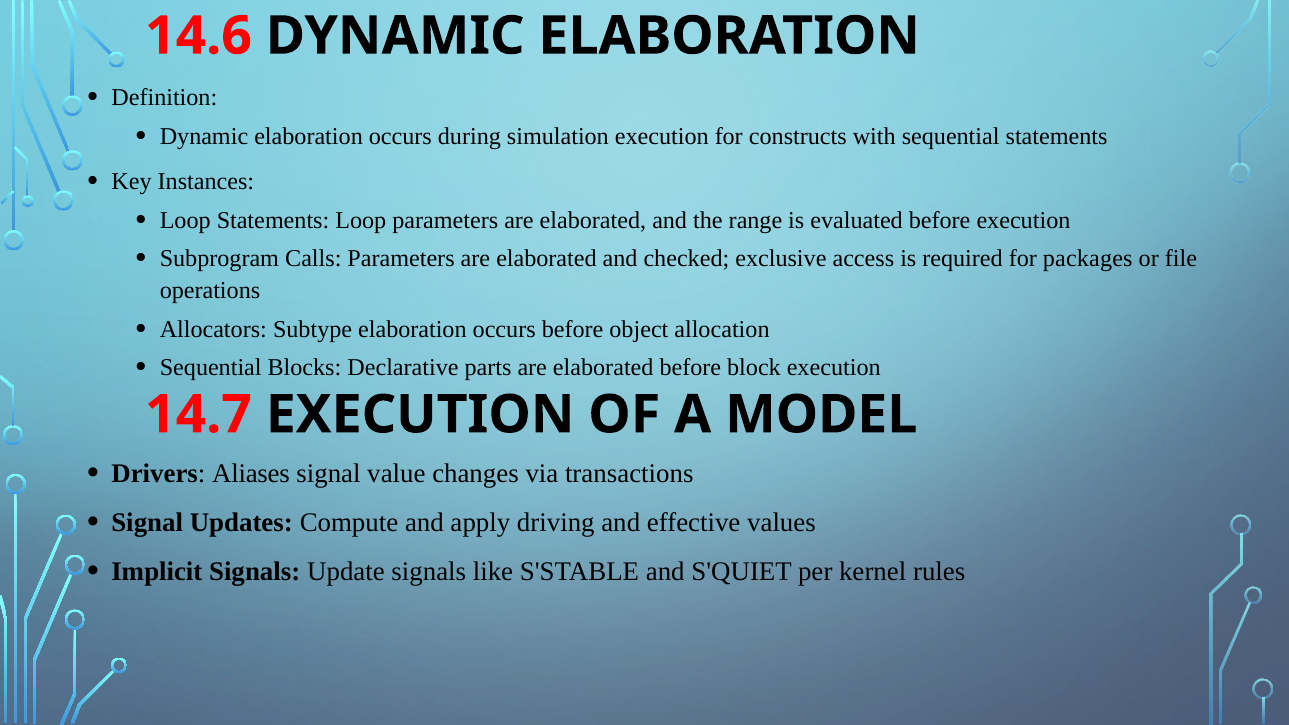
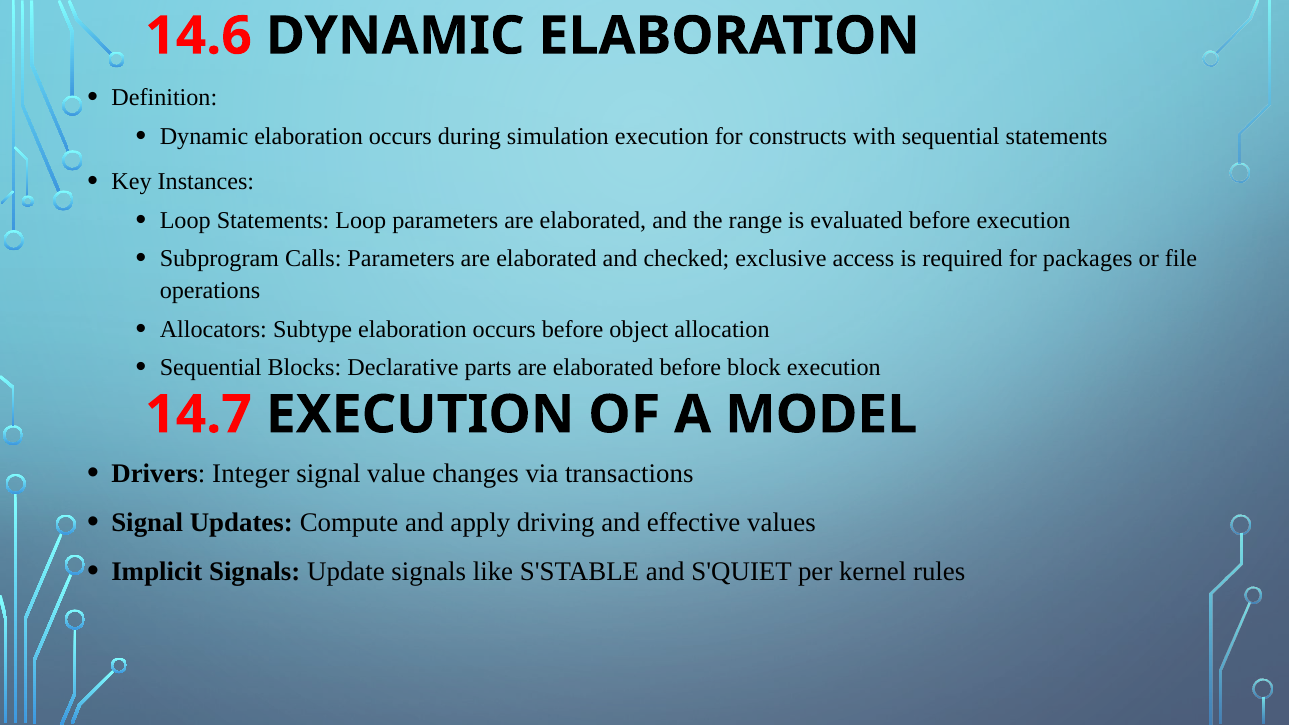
Aliases: Aliases -> Integer
